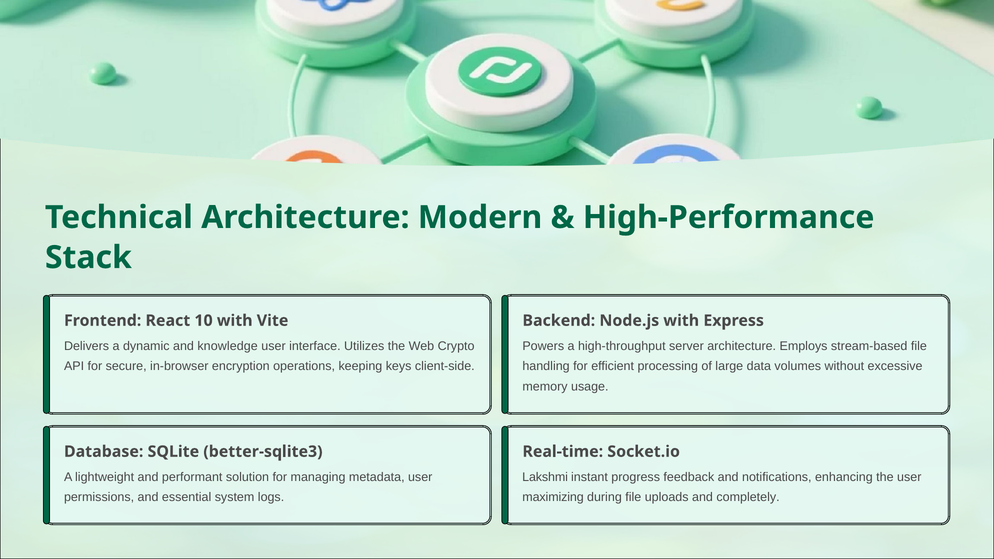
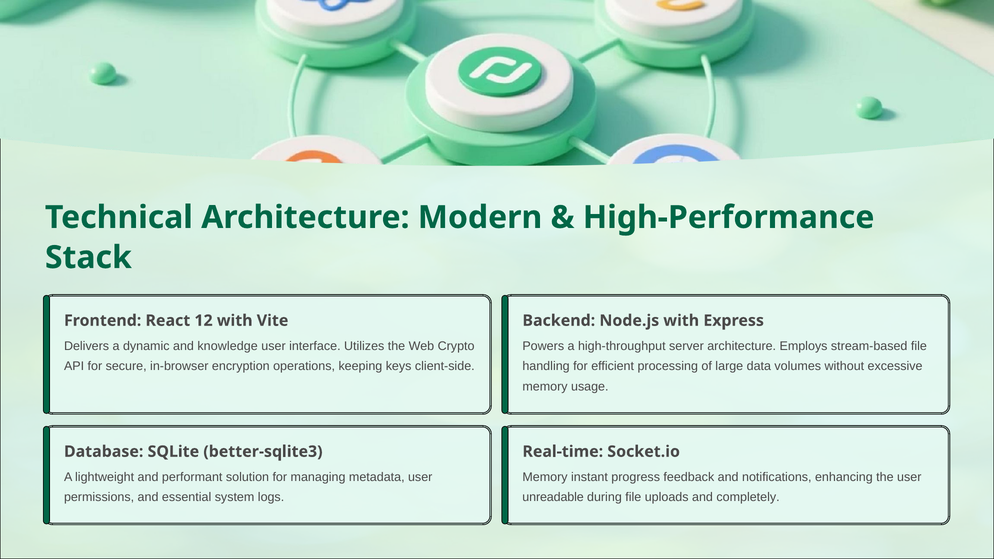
10: 10 -> 12
Lakshmi at (545, 477): Lakshmi -> Memory
maximizing: maximizing -> unreadable
